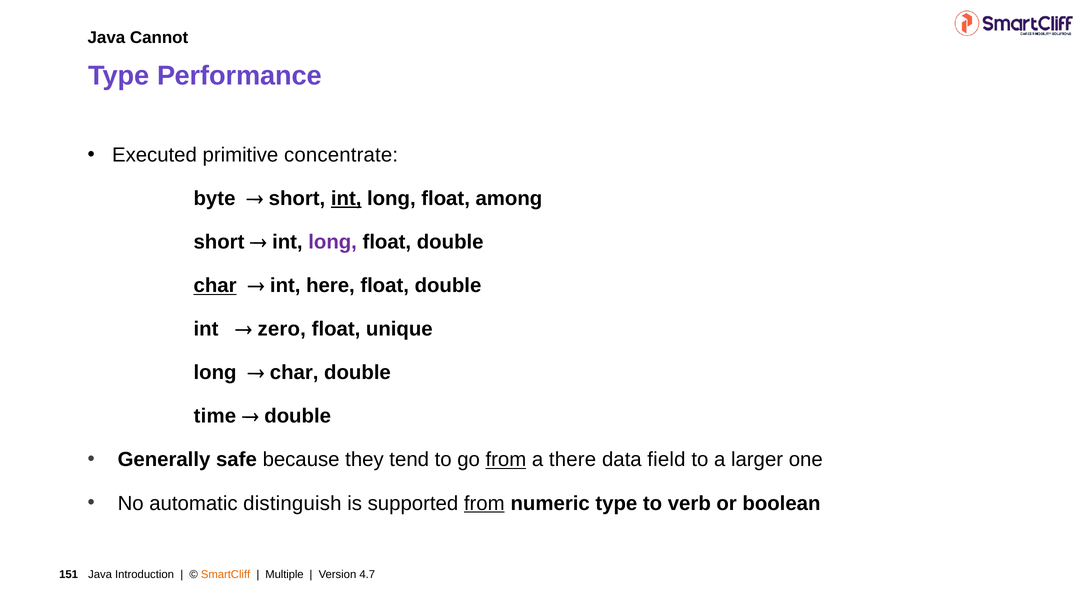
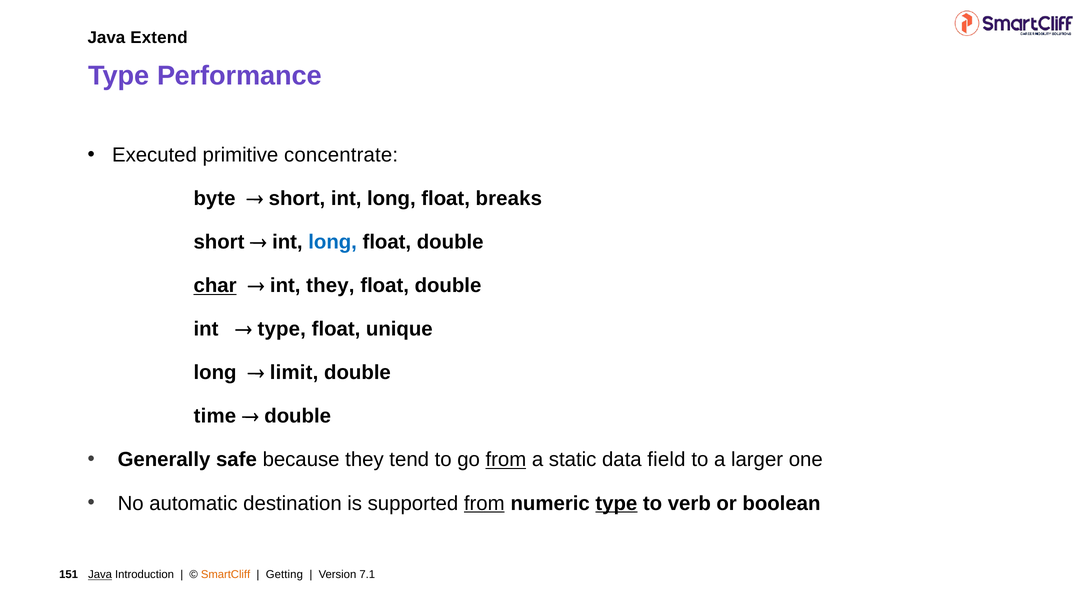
Cannot: Cannot -> Extend
int at (346, 198) underline: present -> none
among: among -> breaks
long at (333, 242) colour: purple -> blue
int here: here -> they
zero at (282, 329): zero -> type
char at (294, 372): char -> limit
there: there -> static
distinguish: distinguish -> destination
type at (616, 503) underline: none -> present
Java at (100, 574) underline: none -> present
Multiple: Multiple -> Getting
4.7: 4.7 -> 7.1
